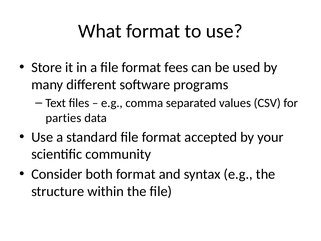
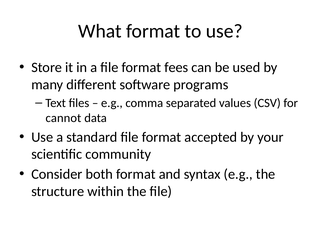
parties: parties -> cannot
